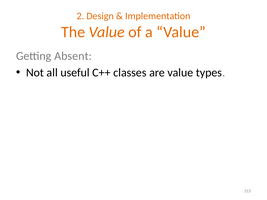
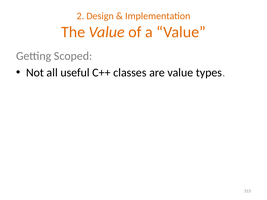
Absent: Absent -> Scoped
